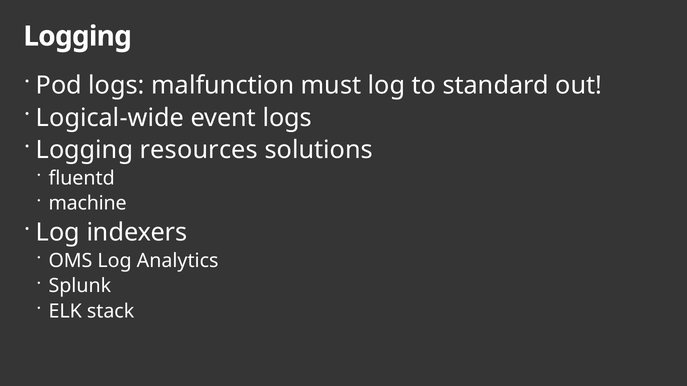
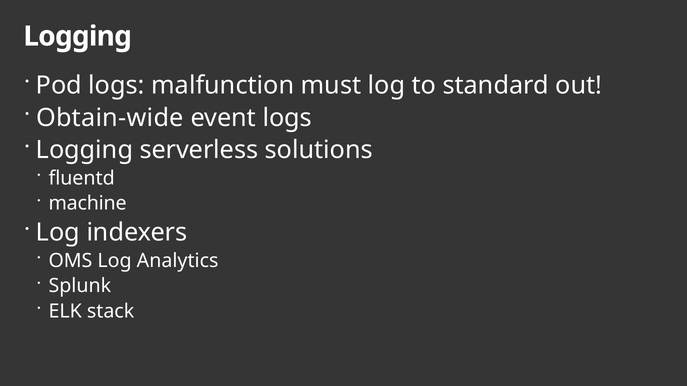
Logical-wide: Logical-wide -> Obtain-wide
resources: resources -> serverless
